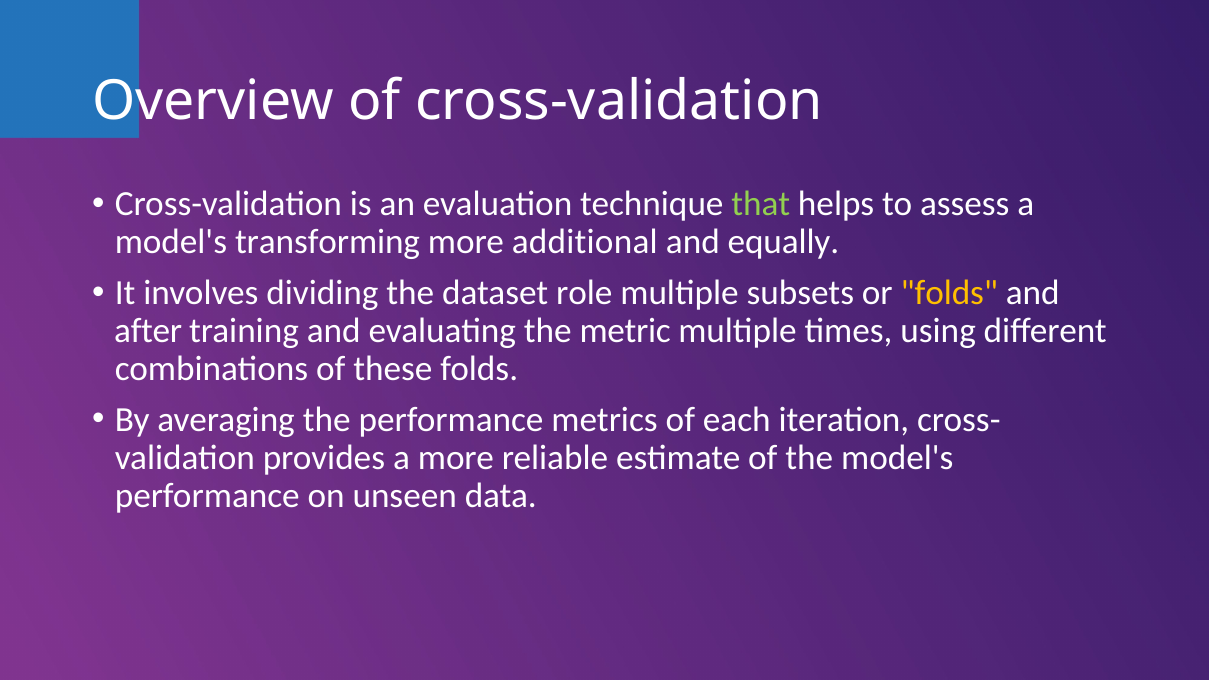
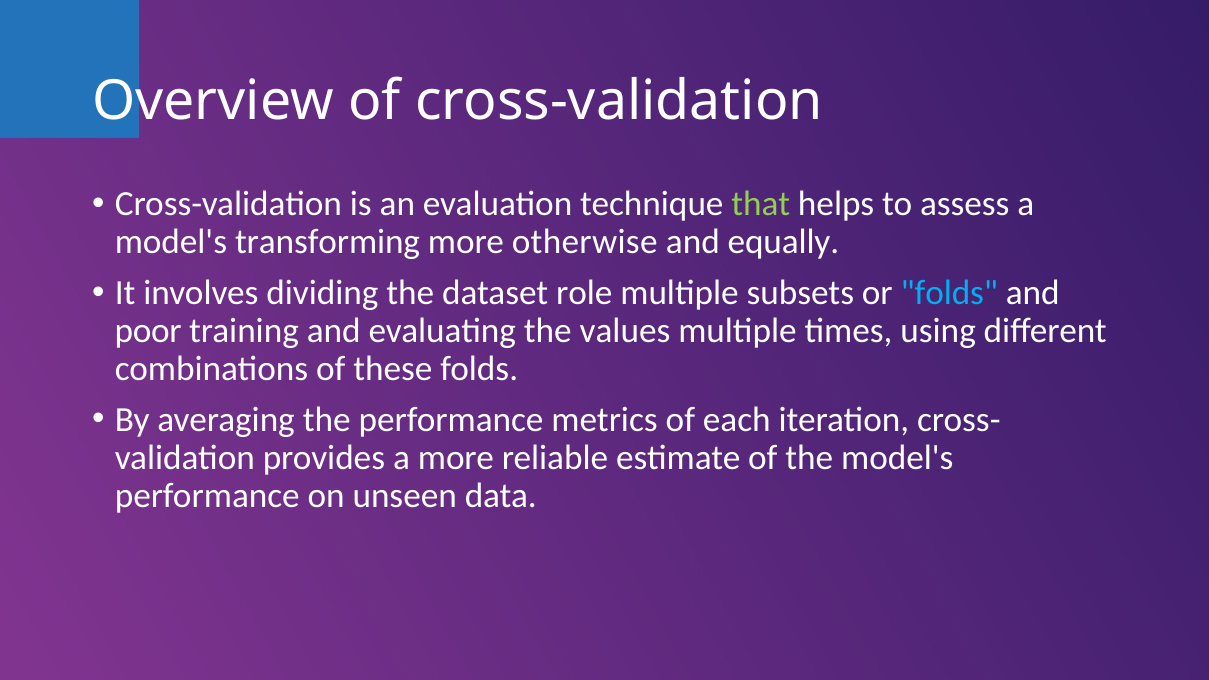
additional: additional -> otherwise
folds at (949, 293) colour: yellow -> light blue
after: after -> poor
metric: metric -> values
